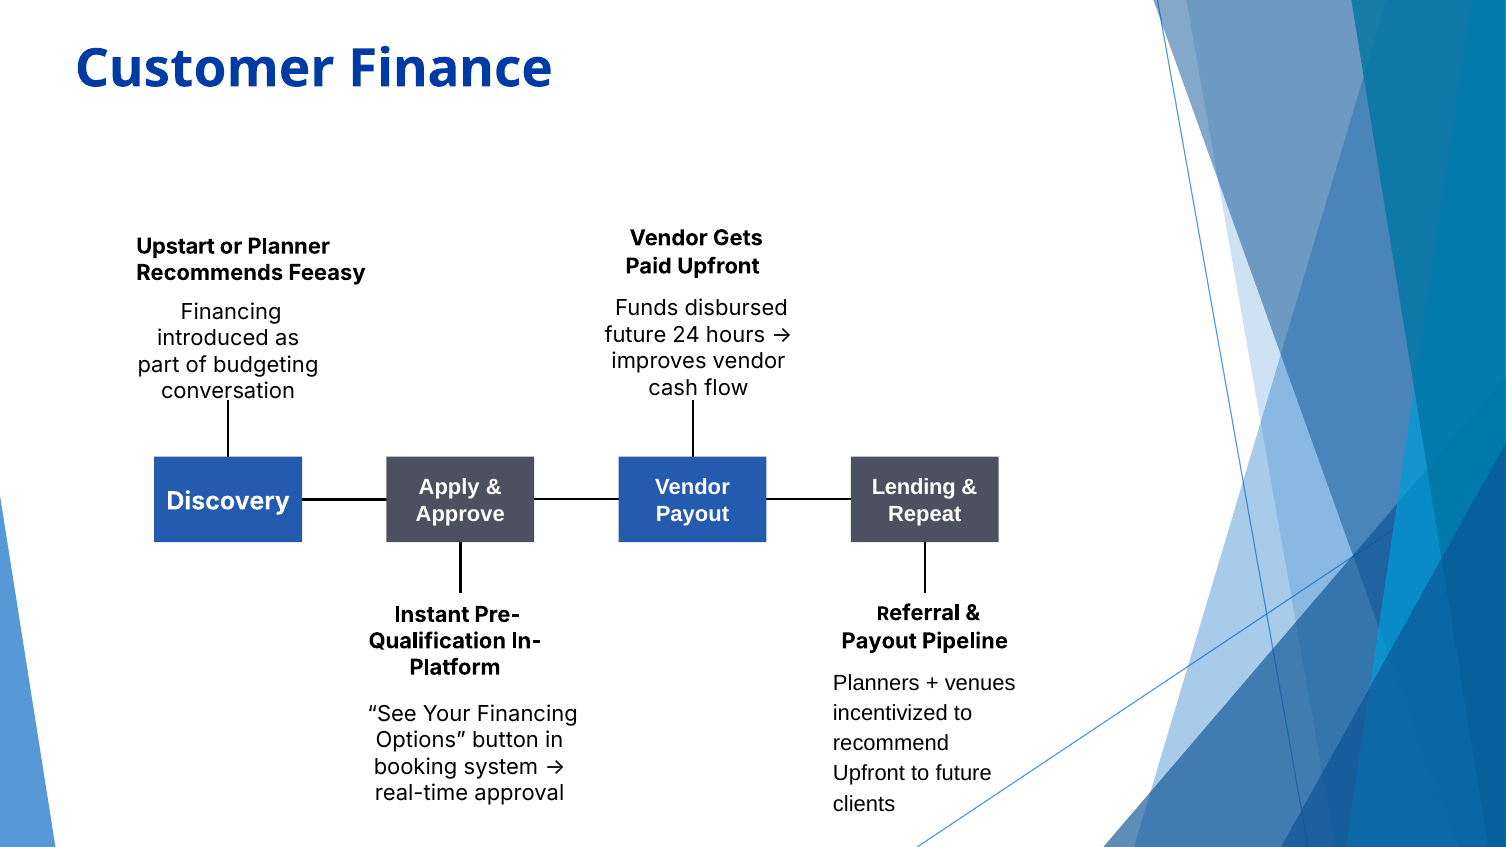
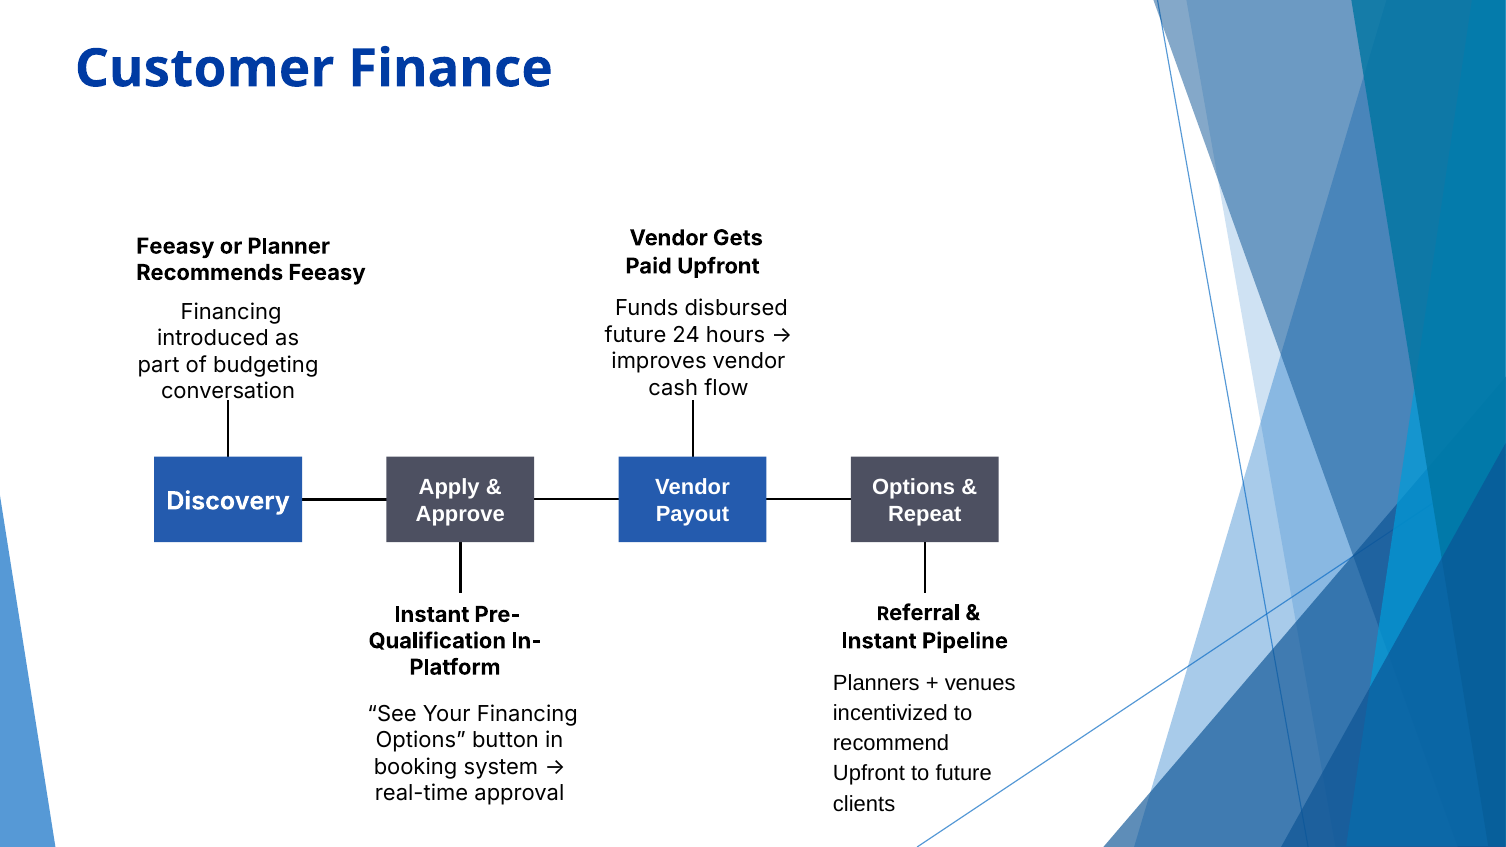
Upstart at (176, 246): Upstart -> Feeasy
Lending at (914, 488): Lending -> Options
Payout at (879, 641): Payout -> Instant
